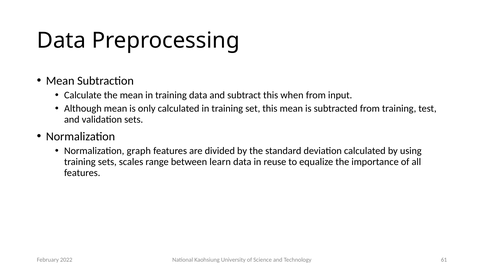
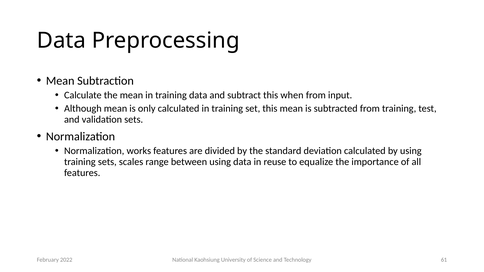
graph: graph -> works
between learn: learn -> using
